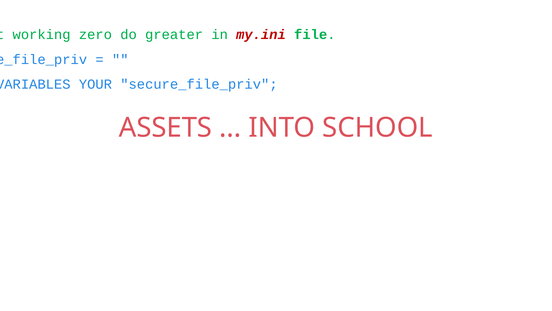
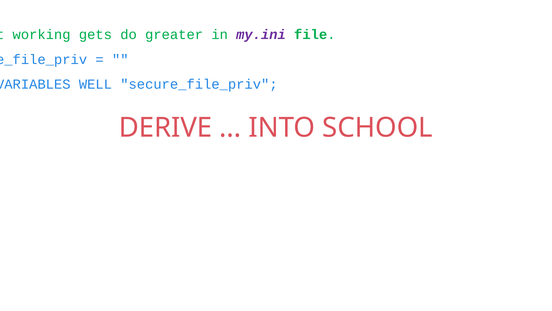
zero: zero -> gets
my.ini colour: red -> purple
YOUR: YOUR -> WELL
ASSETS: ASSETS -> DERIVE
